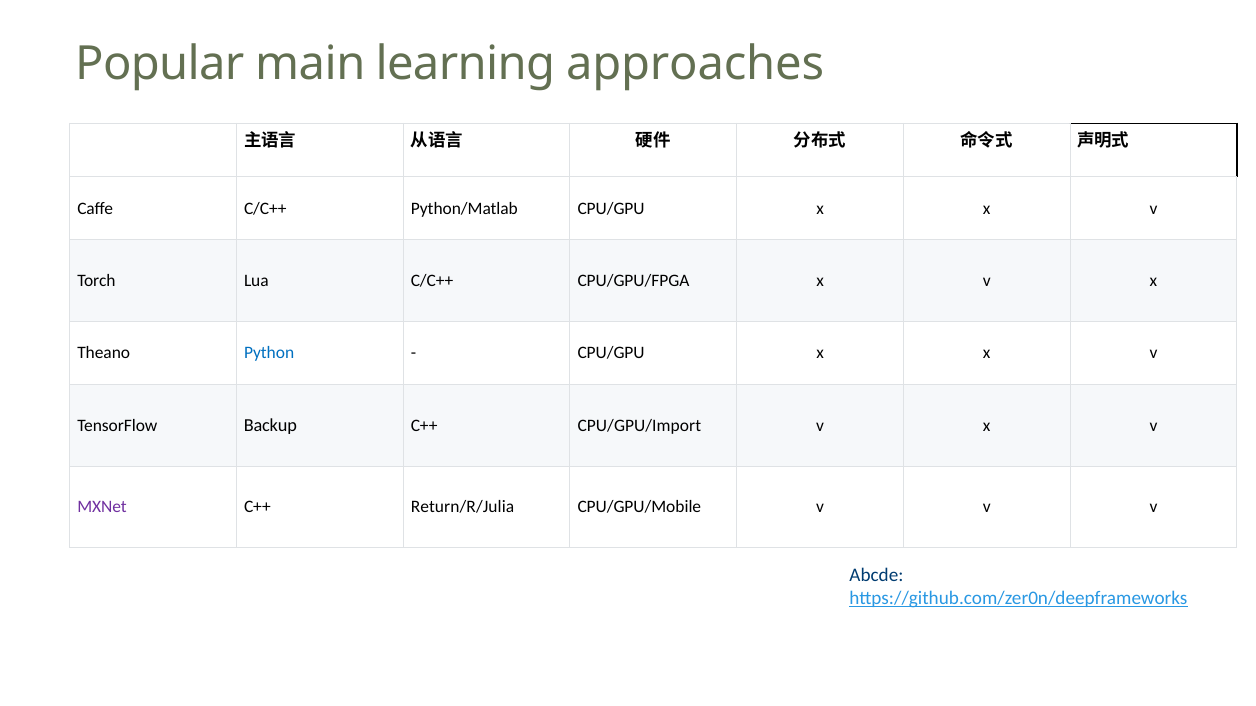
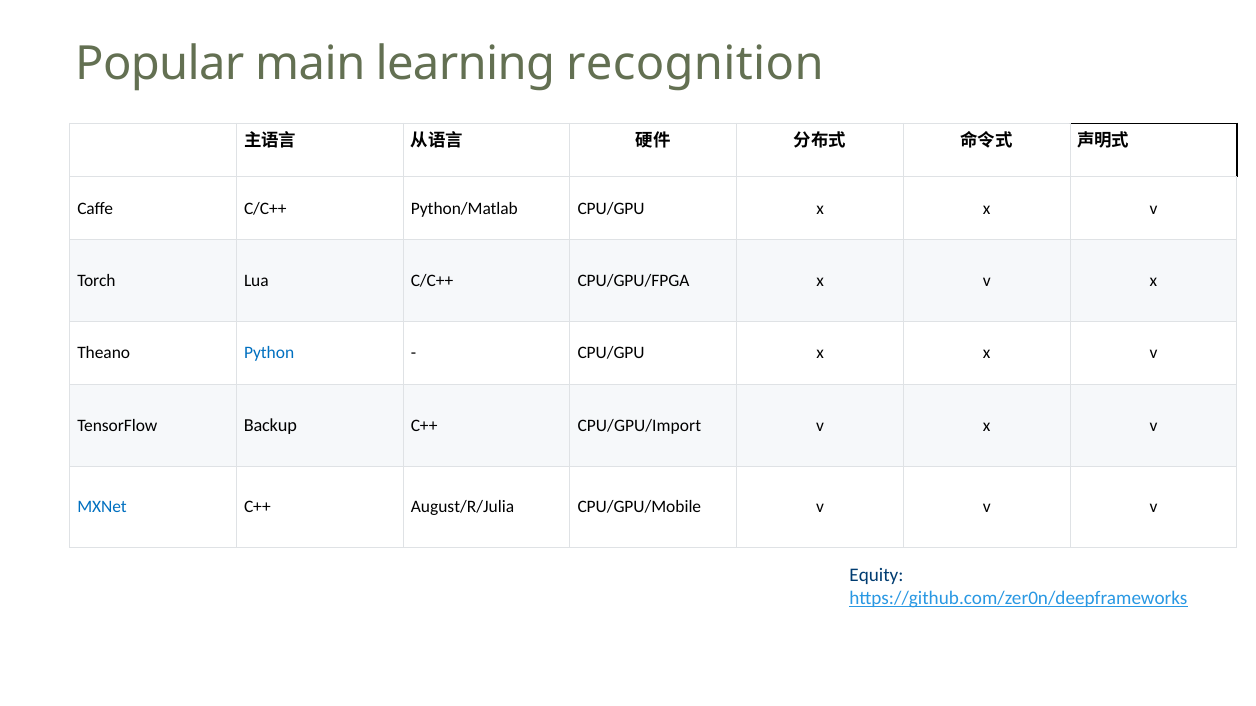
approaches: approaches -> recognition
MXNet colour: purple -> blue
Return/R/Julia: Return/R/Julia -> August/R/Julia
Abcde: Abcde -> Equity
